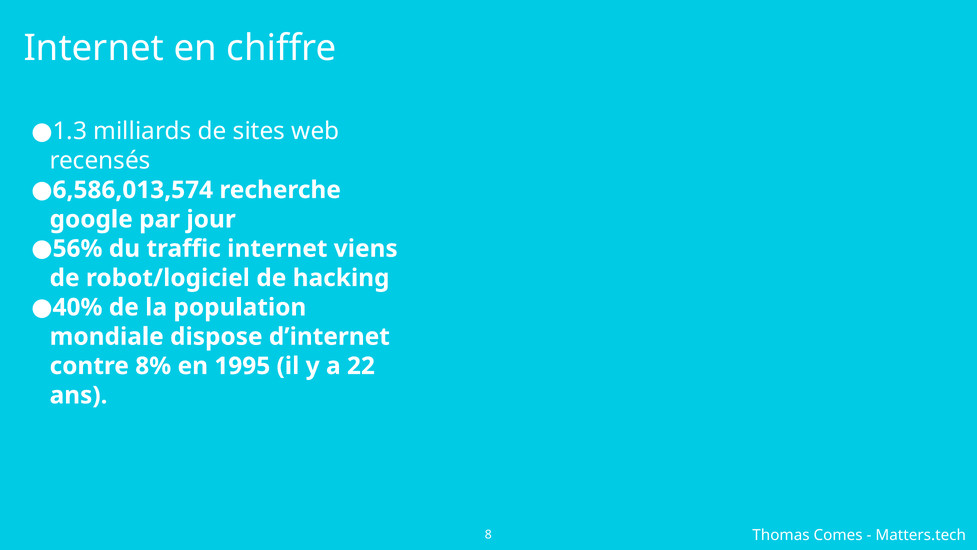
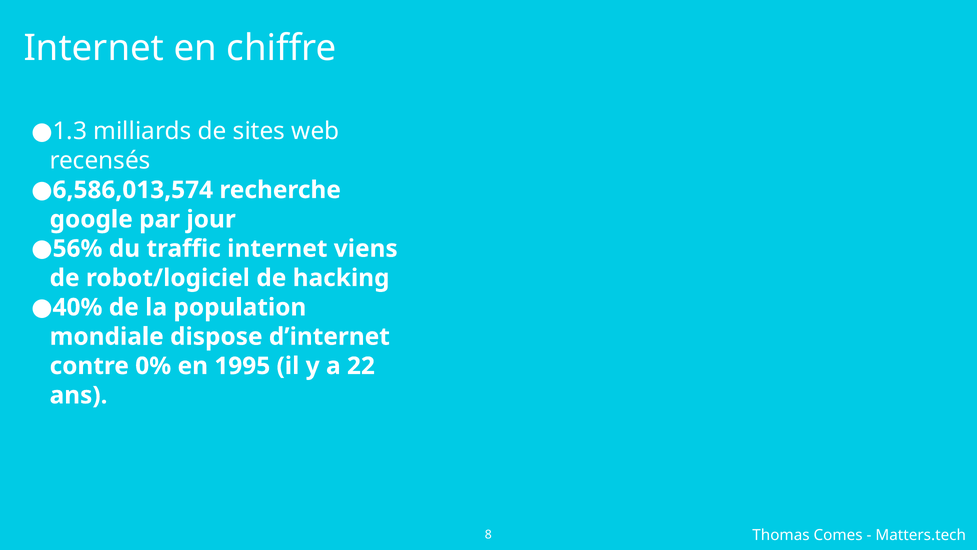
8%: 8% -> 0%
